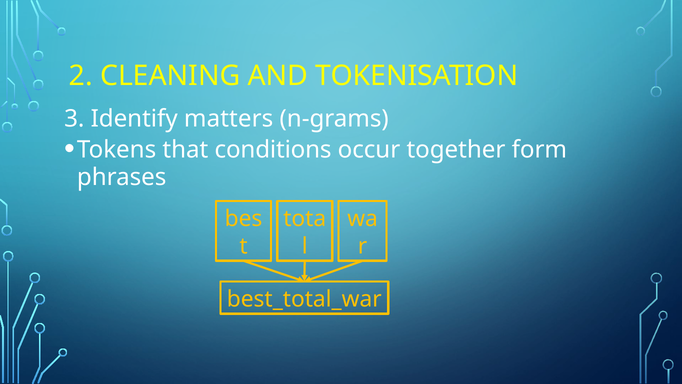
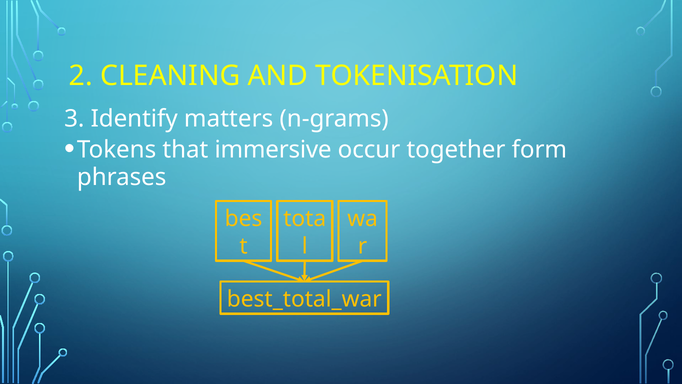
conditions: conditions -> immersive
